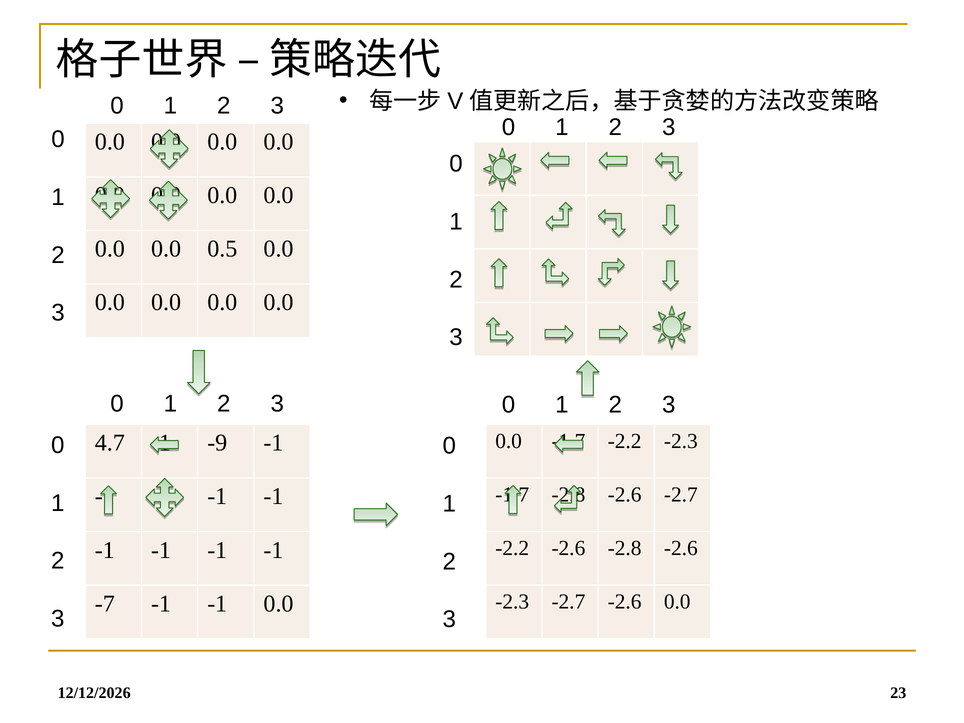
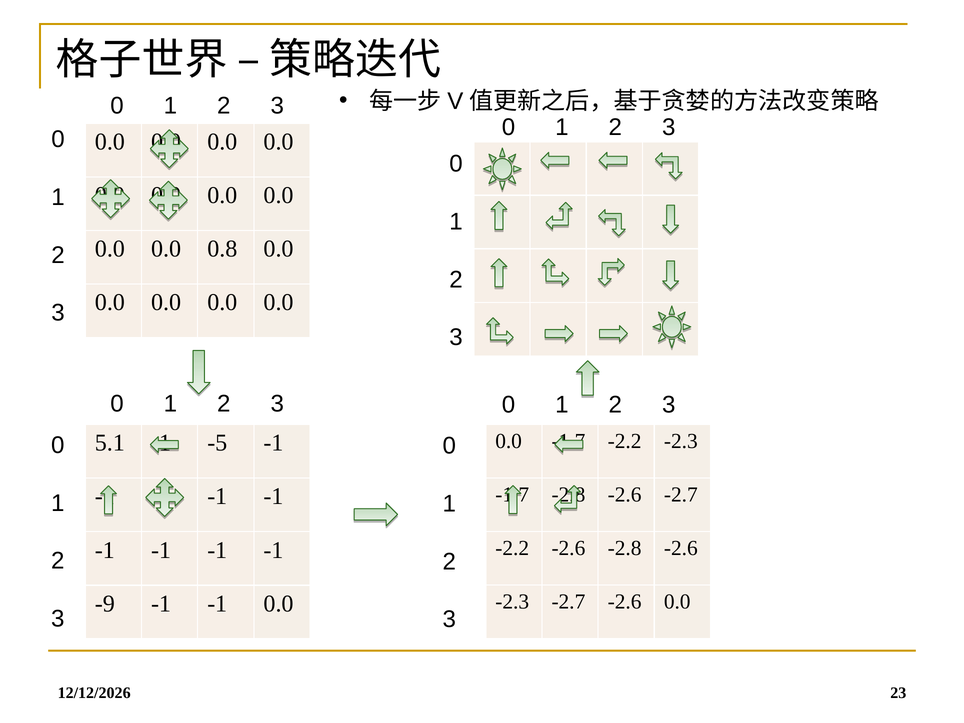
0.5: 0.5 -> 0.8
4.7: 4.7 -> 5.1
-9: -9 -> -5
-7: -7 -> -9
